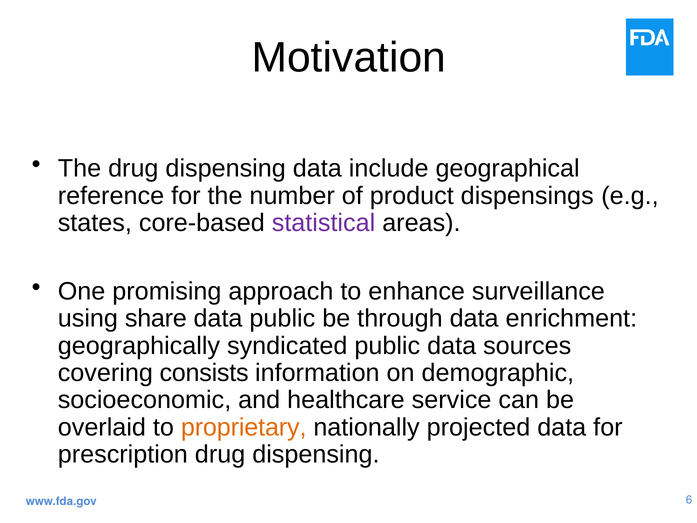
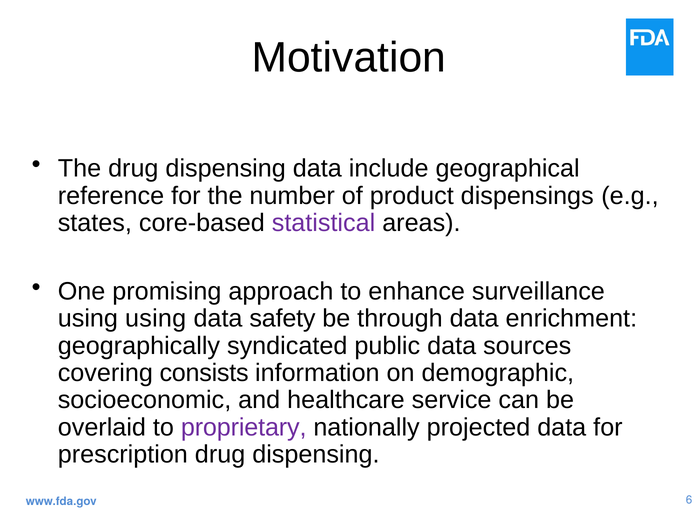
using share: share -> using
data public: public -> safety
proprietary colour: orange -> purple
